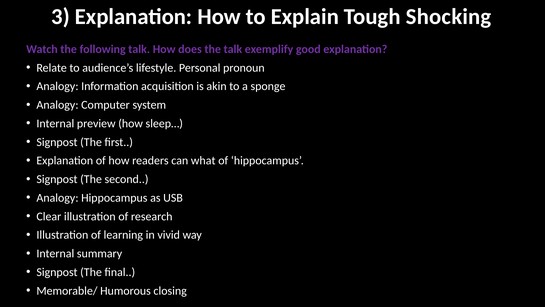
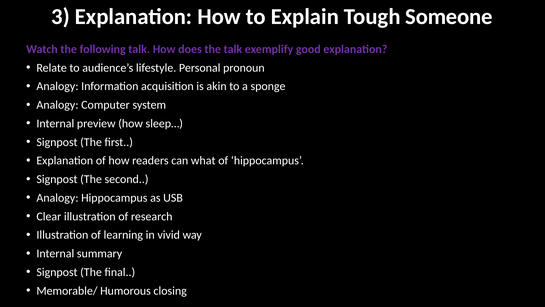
Shocking: Shocking -> Someone
